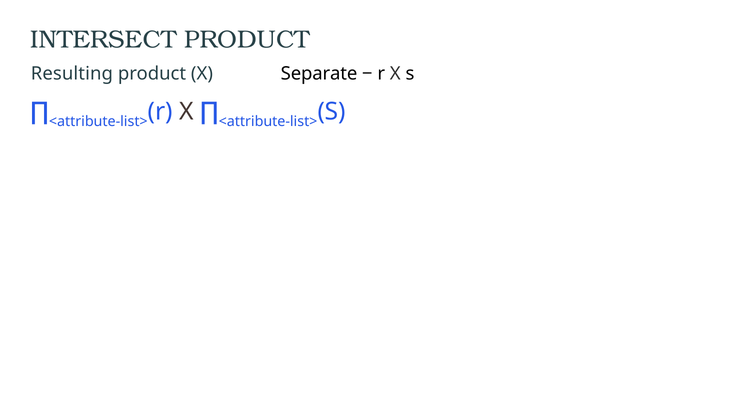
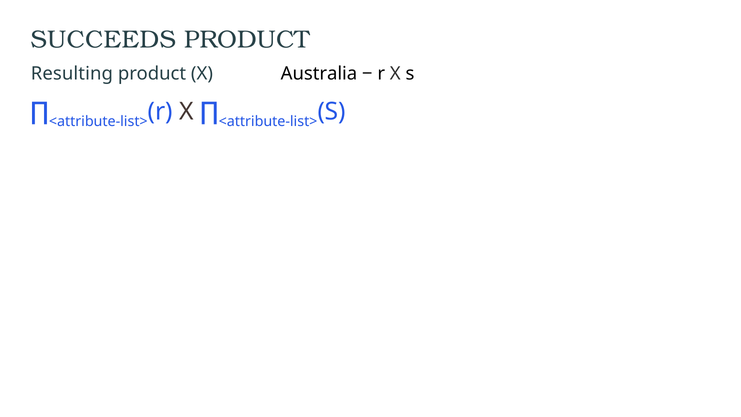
INTERSECT: INTERSECT -> SUCCEEDS
Separate: Separate -> Australia
